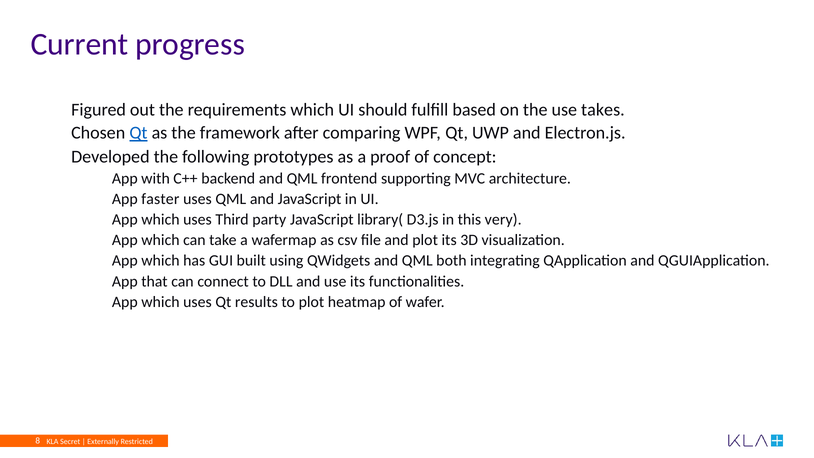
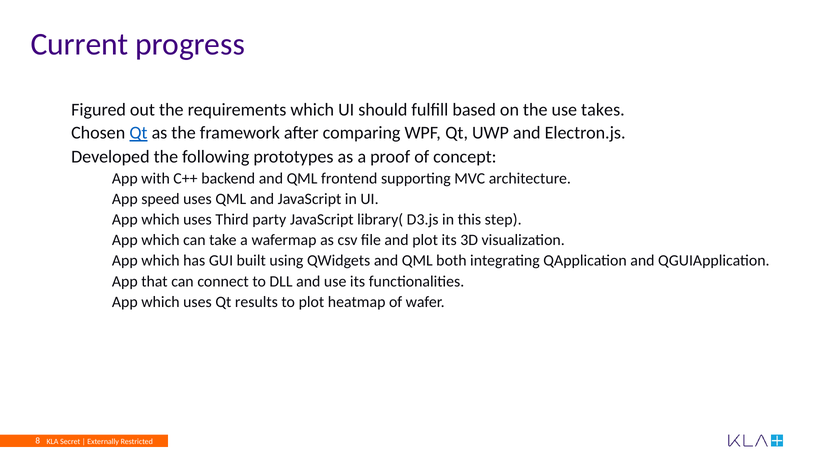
faster: faster -> speed
very: very -> step
